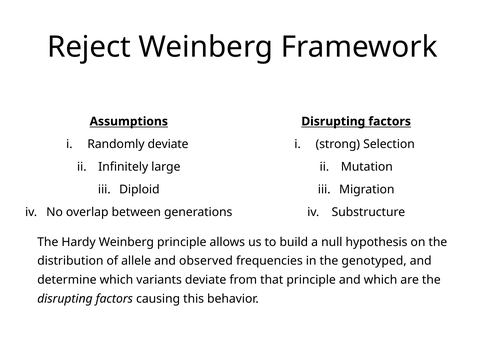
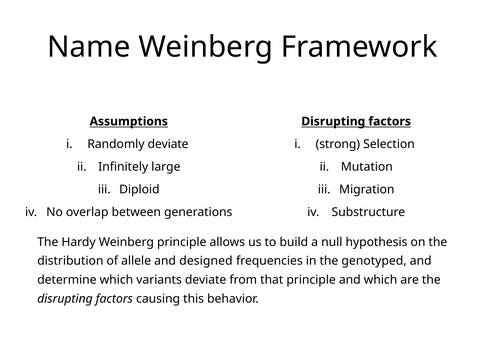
Reject: Reject -> Name
observed: observed -> designed
